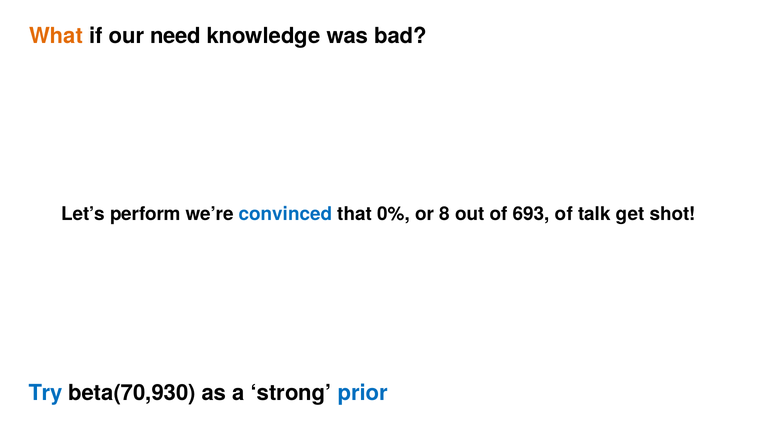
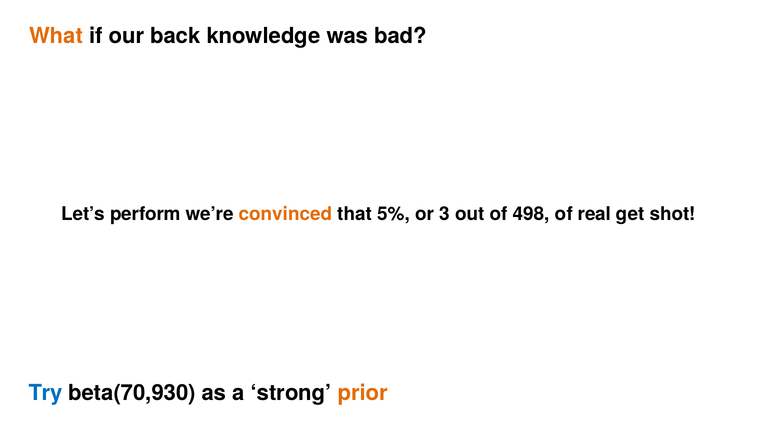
need: need -> back
convinced colour: blue -> orange
0%: 0% -> 5%
8: 8 -> 3
693: 693 -> 498
talk: talk -> real
prior colour: blue -> orange
